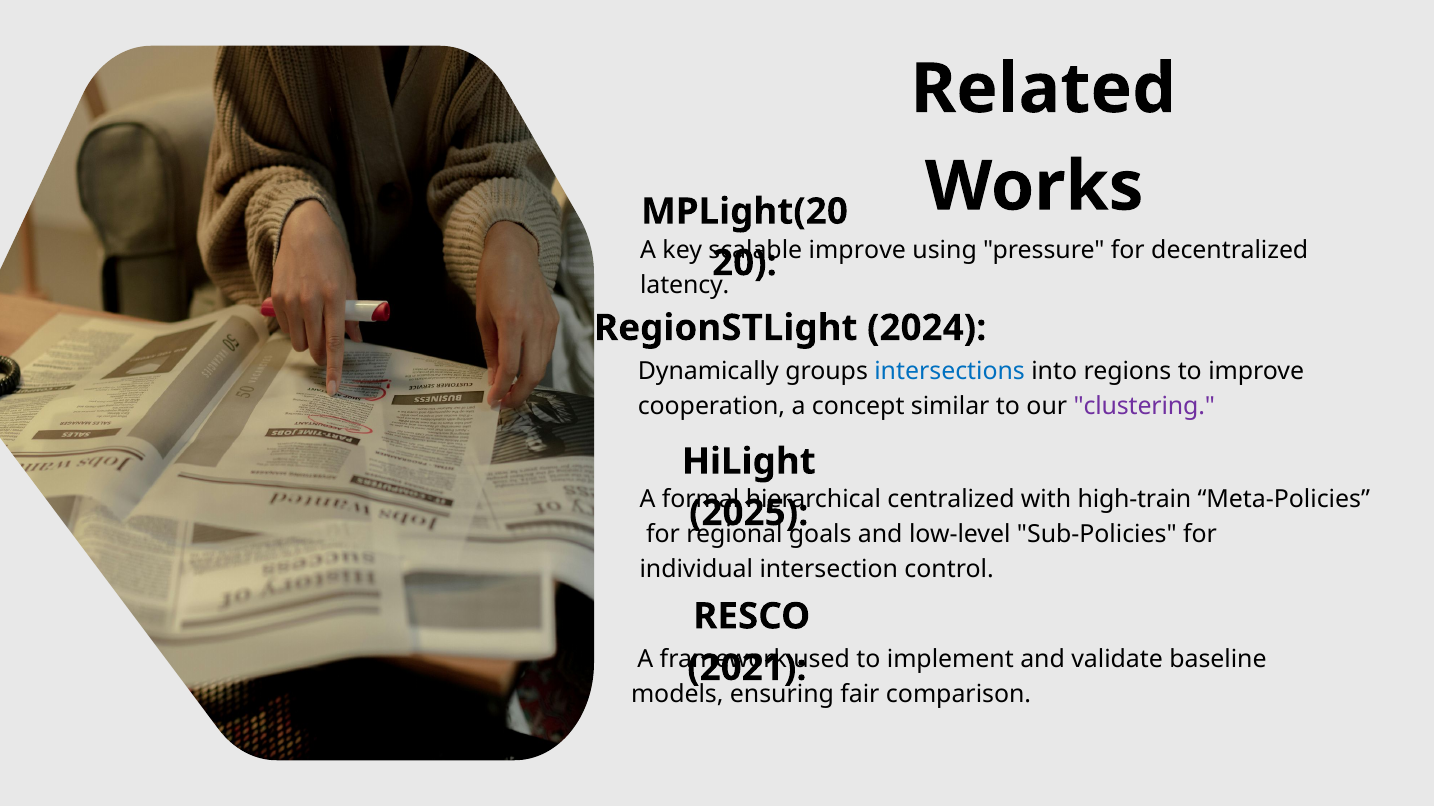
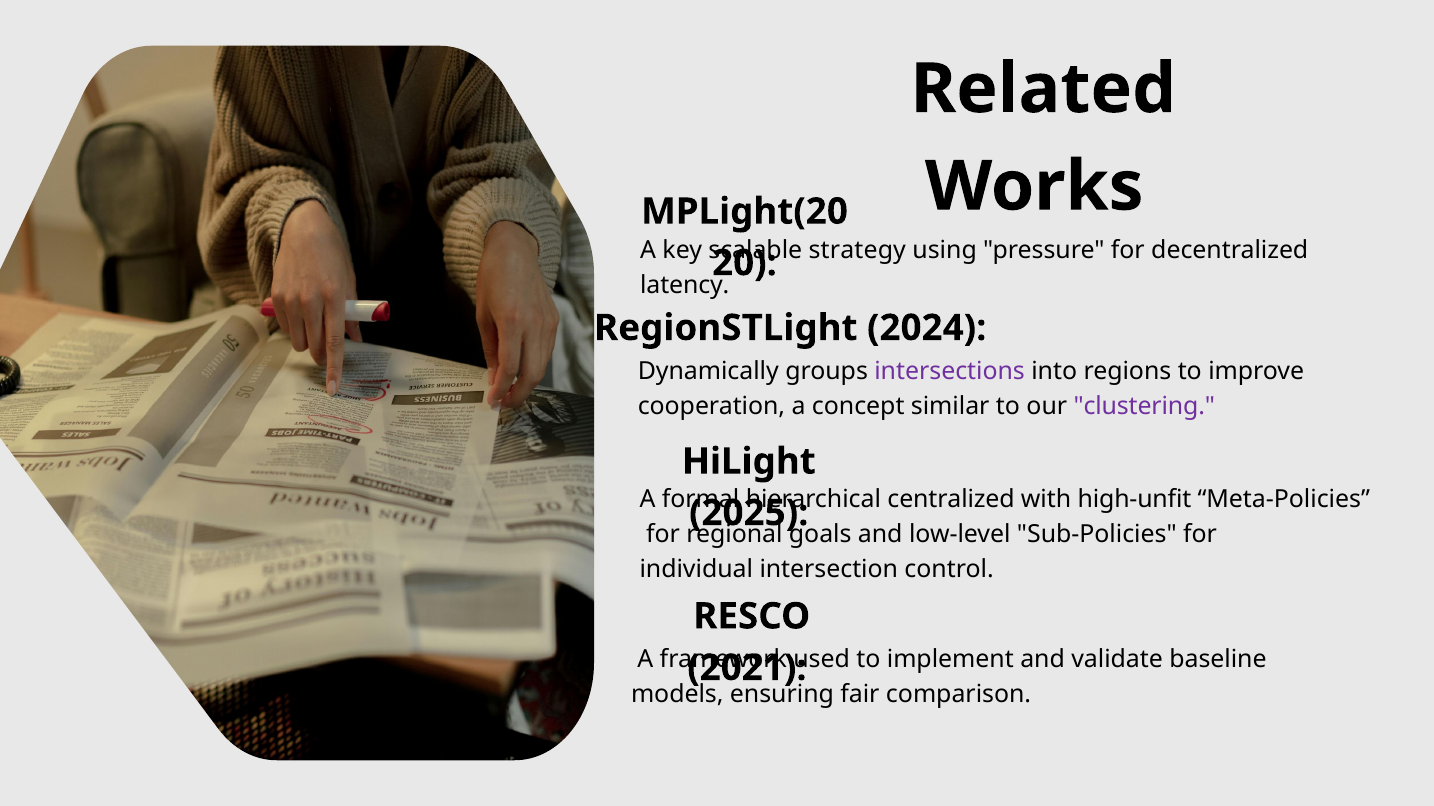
scalable improve: improve -> strategy
intersections colour: blue -> purple
high-train: high-train -> high-unfit
